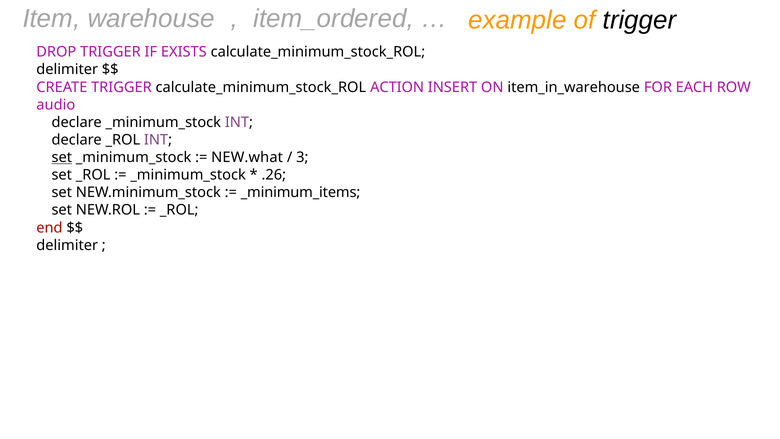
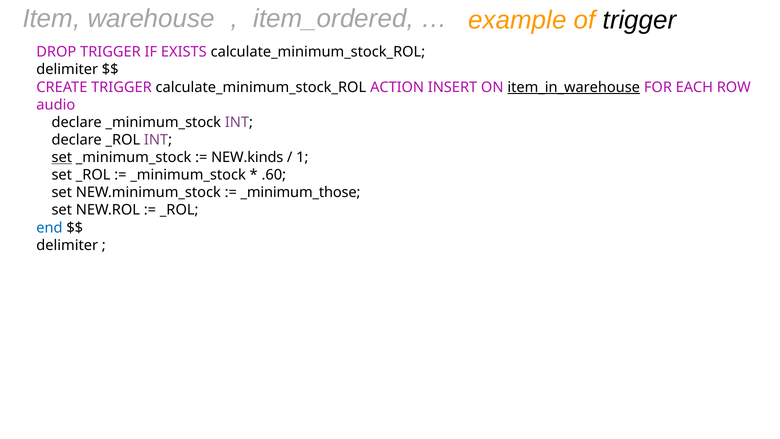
item_in_warehouse underline: none -> present
NEW.what: NEW.what -> NEW.kinds
3: 3 -> 1
.26: .26 -> .60
_minimum_items: _minimum_items -> _minimum_those
end colour: red -> blue
